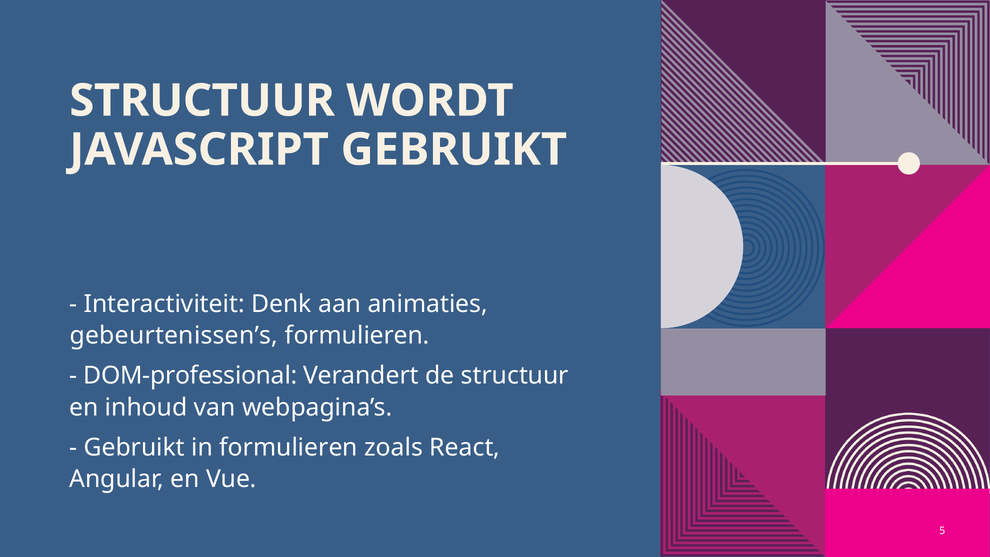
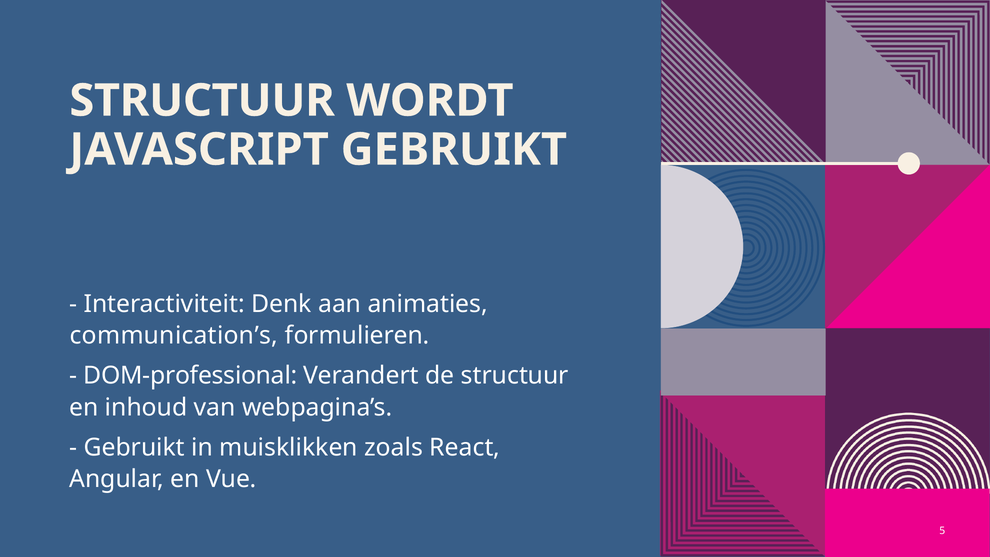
gebeurtenissen’s: gebeurtenissen’s -> communication’s
in formulieren: formulieren -> muisklikken
